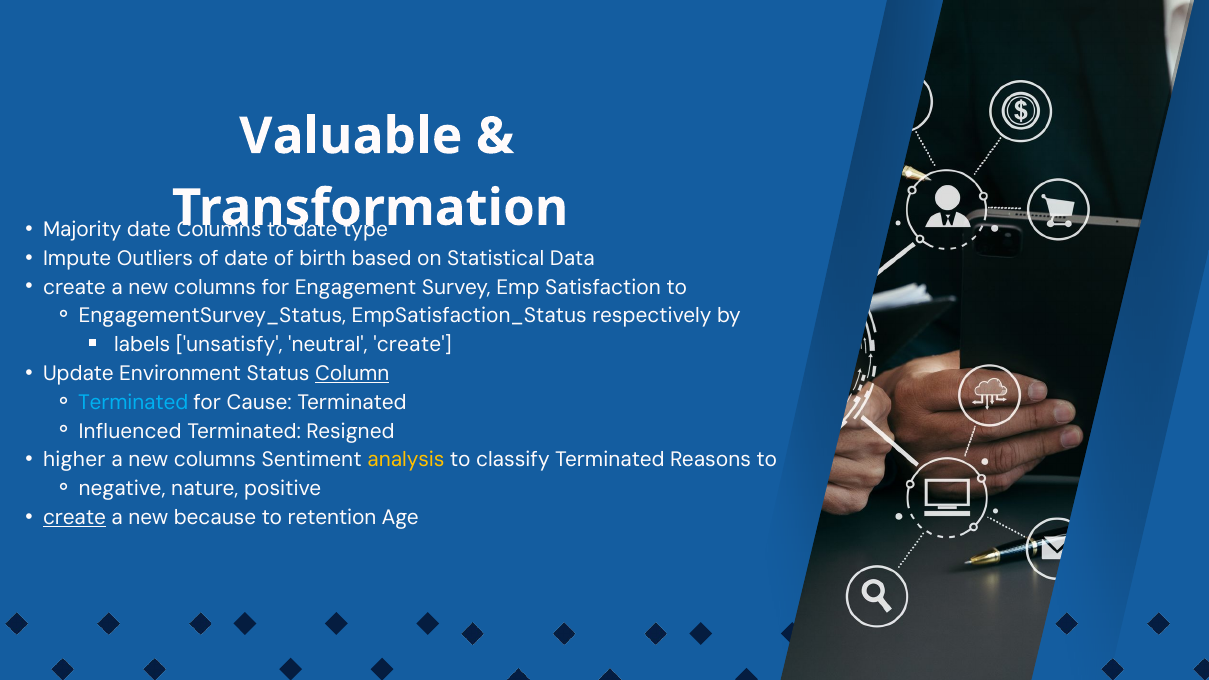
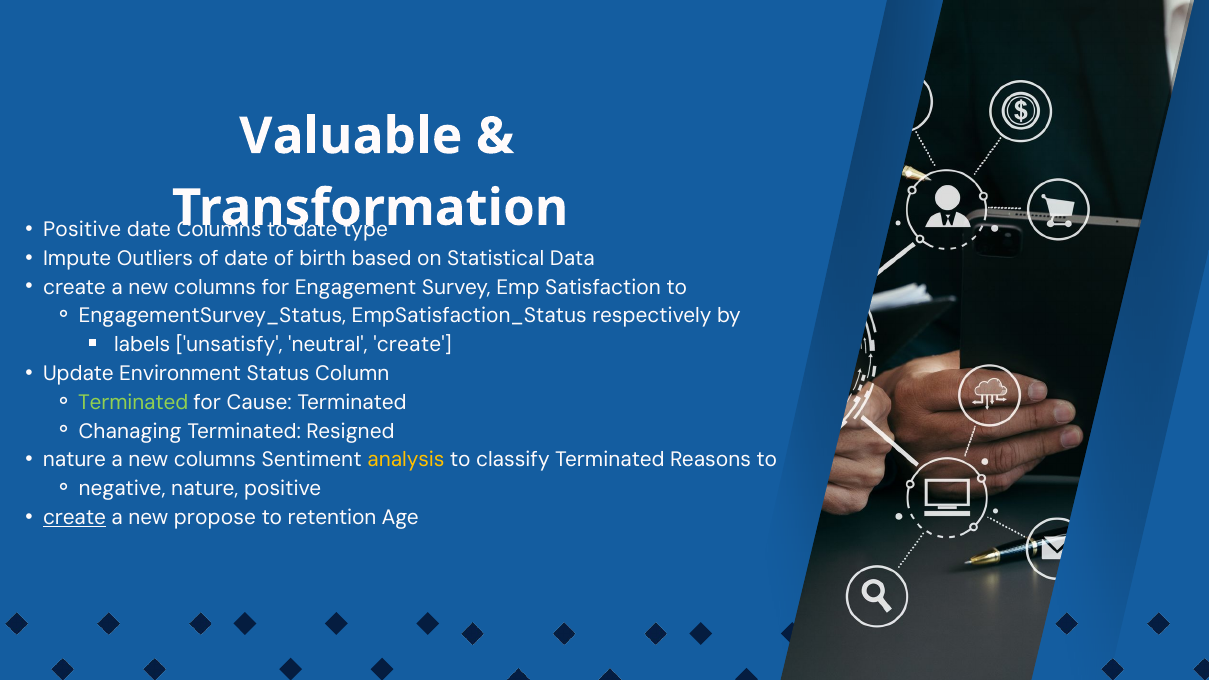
Majority at (82, 230): Majority -> Positive
Column underline: present -> none
Terminated at (133, 402) colour: light blue -> light green
Influenced: Influenced -> Chanaging
higher at (74, 460): higher -> nature
because: because -> propose
